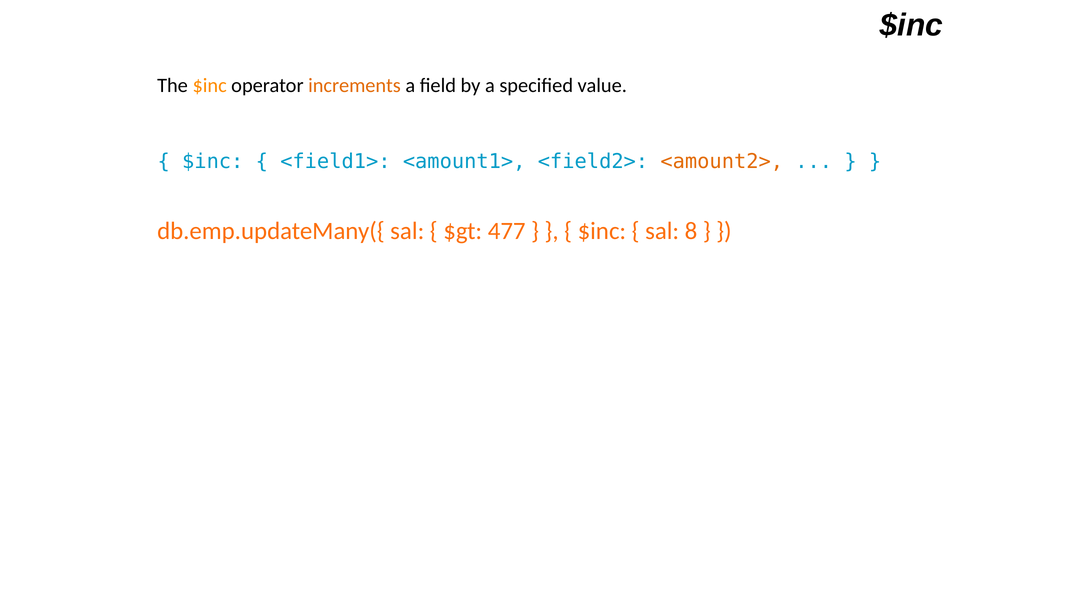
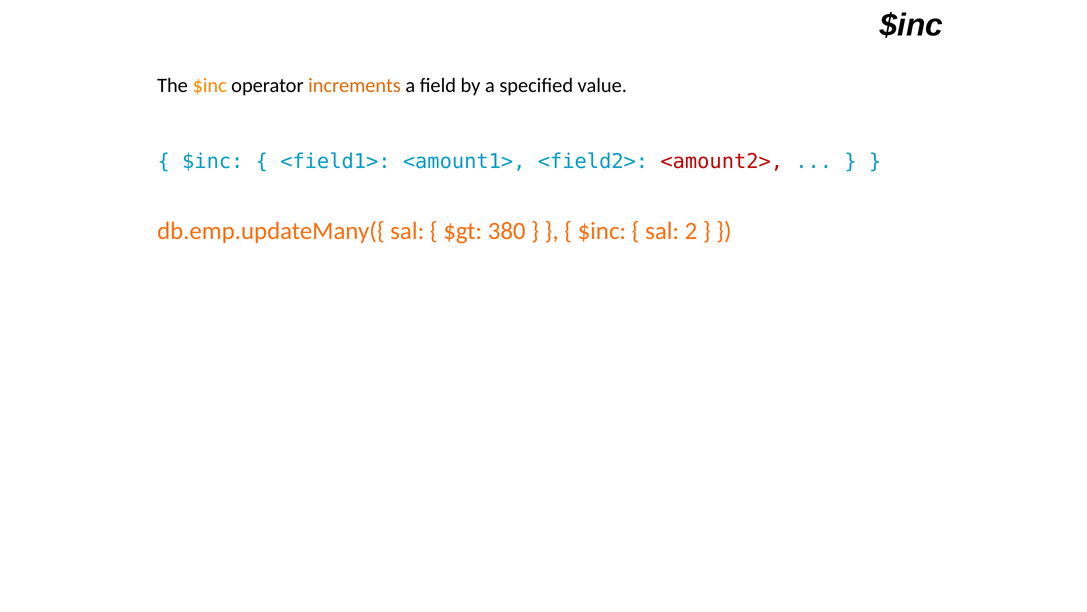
<amount2> colour: orange -> red
477: 477 -> 380
8: 8 -> 2
